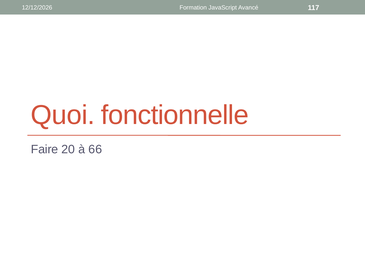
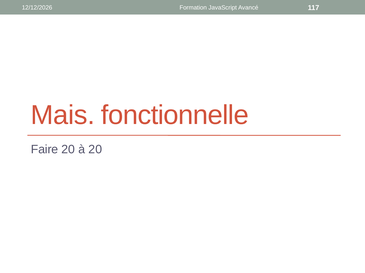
Quoi: Quoi -> Mais
à 66: 66 -> 20
